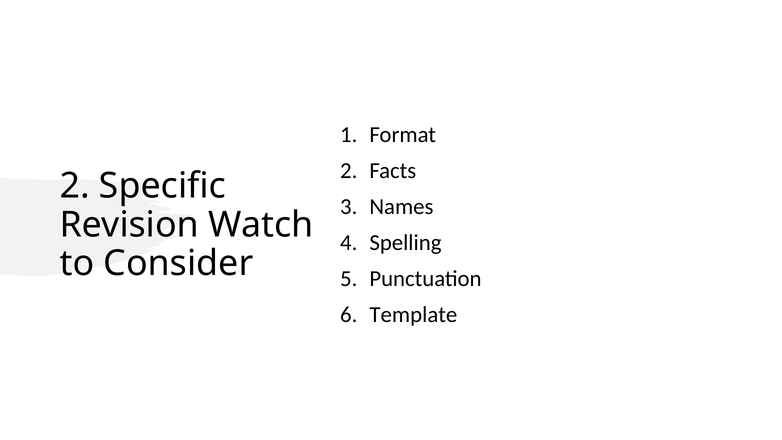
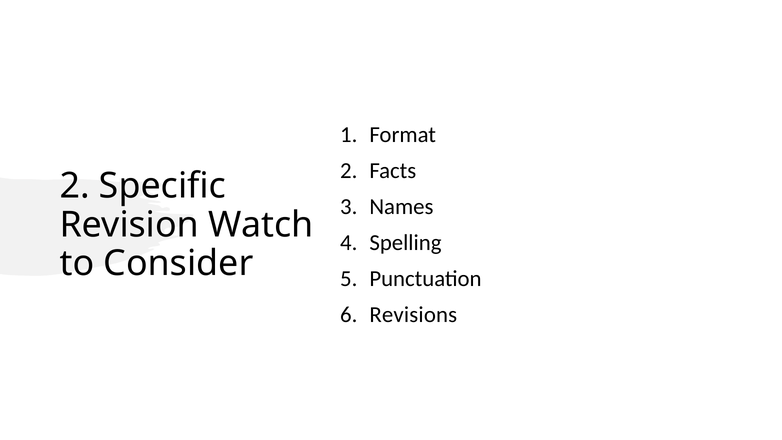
Template: Template -> Revisions
